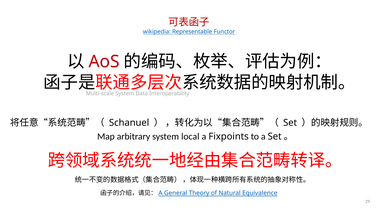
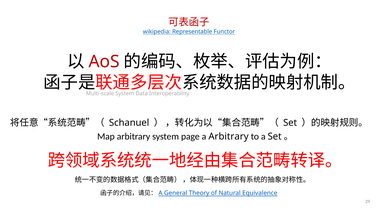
local: local -> page
a Fixpoints: Fixpoints -> Arbitrary
